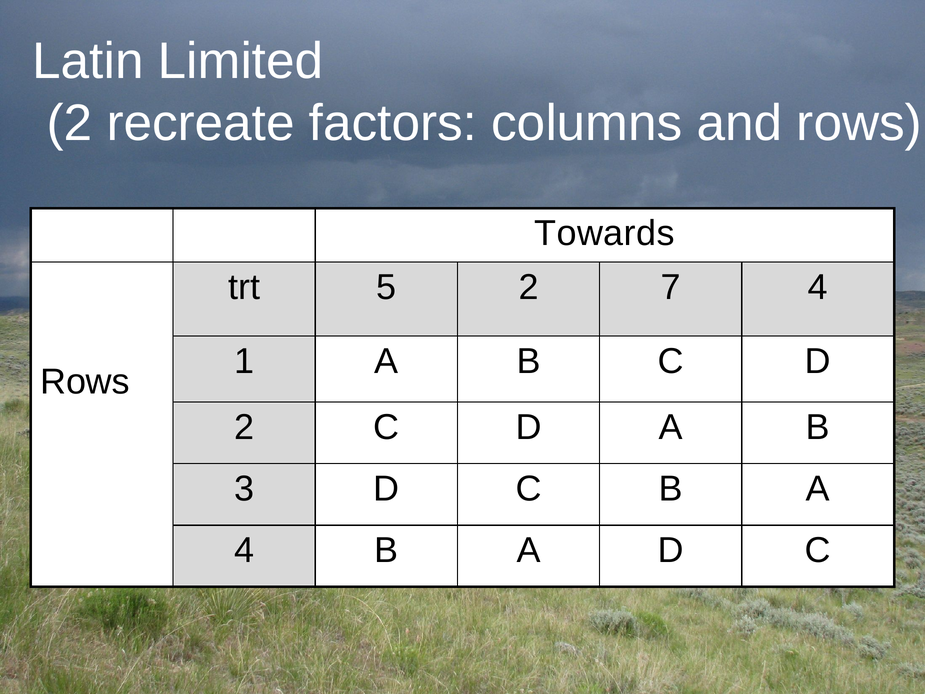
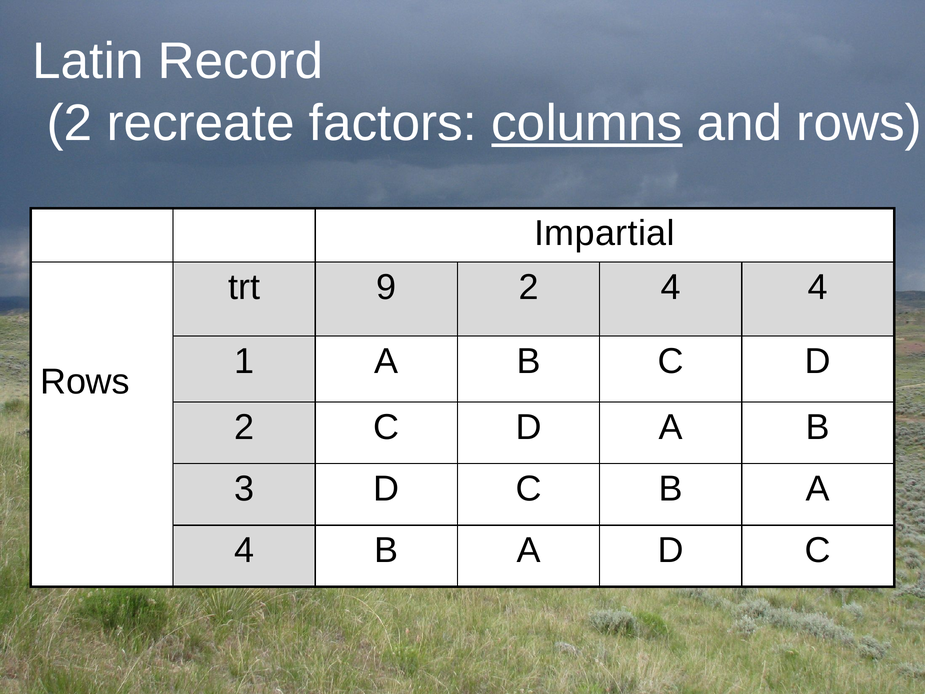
Limited: Limited -> Record
columns underline: none -> present
Towards: Towards -> Impartial
5: 5 -> 9
2 7: 7 -> 4
